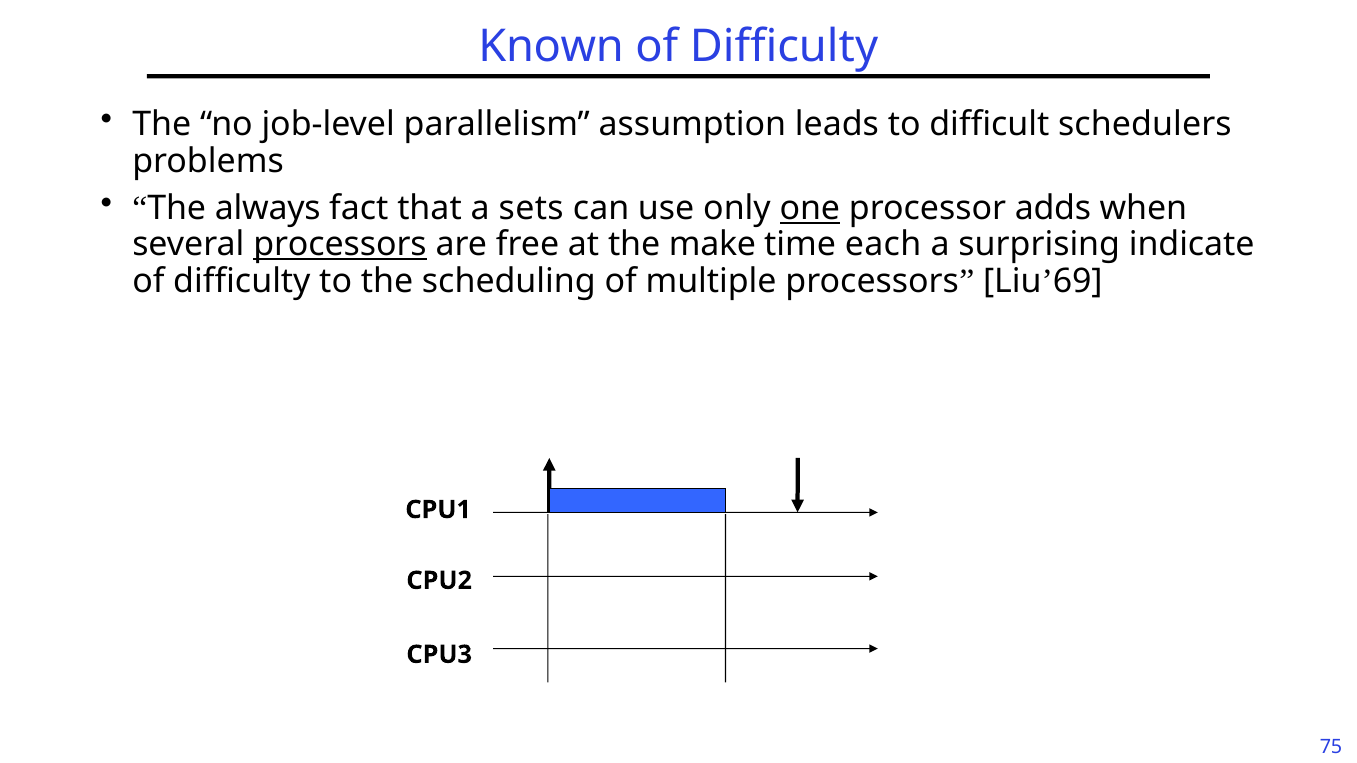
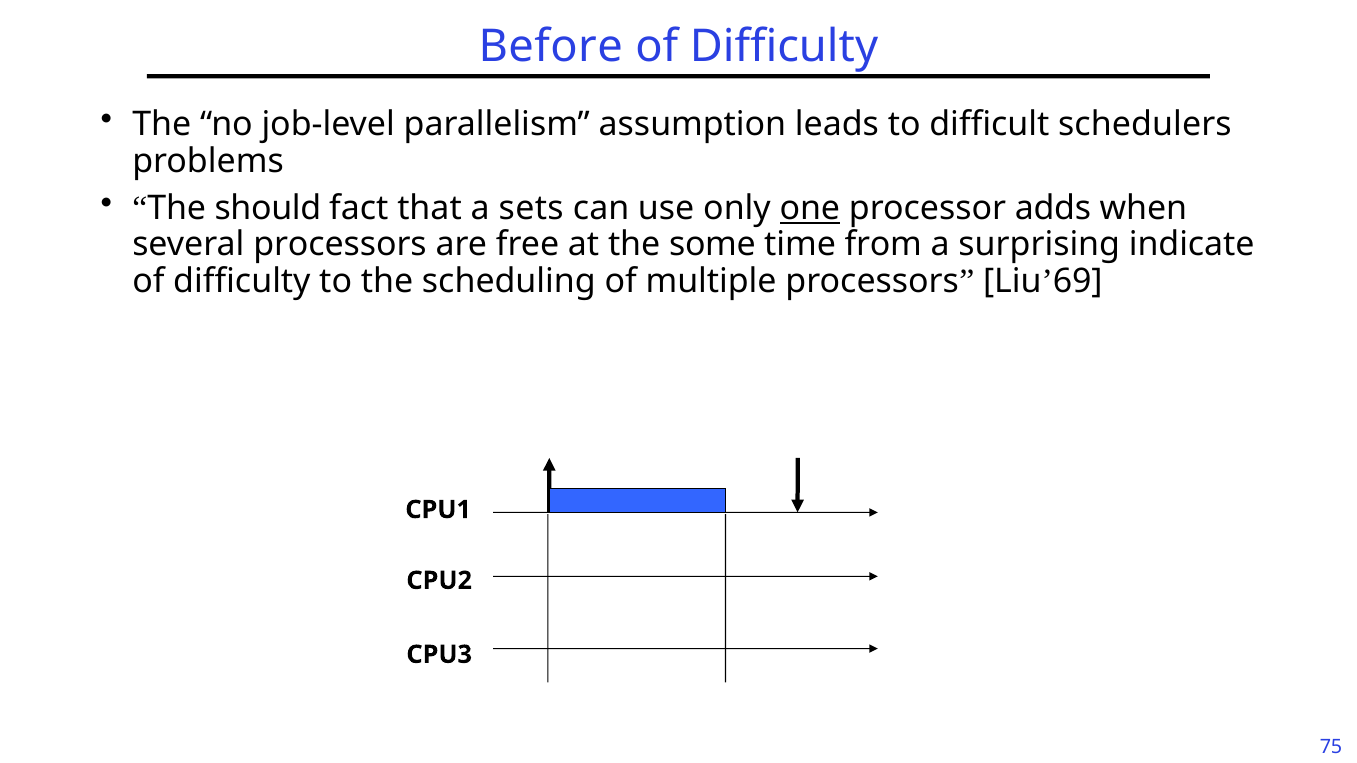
Known: Known -> Before
always: always -> should
processors at (340, 245) underline: present -> none
make: make -> some
each: each -> from
